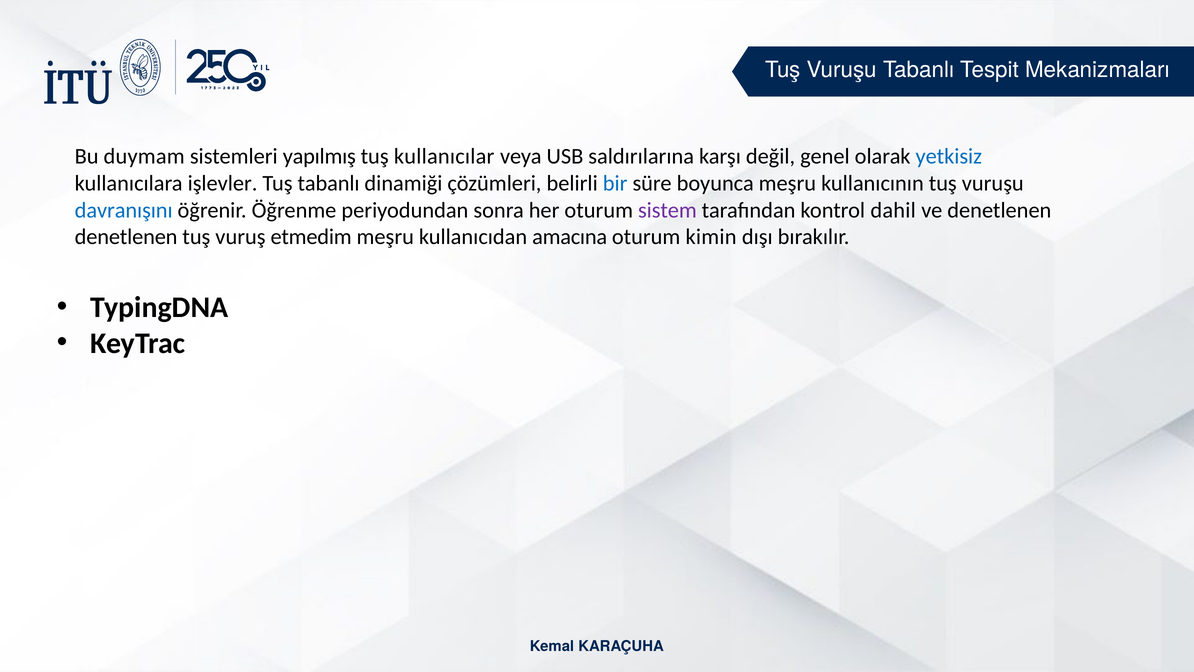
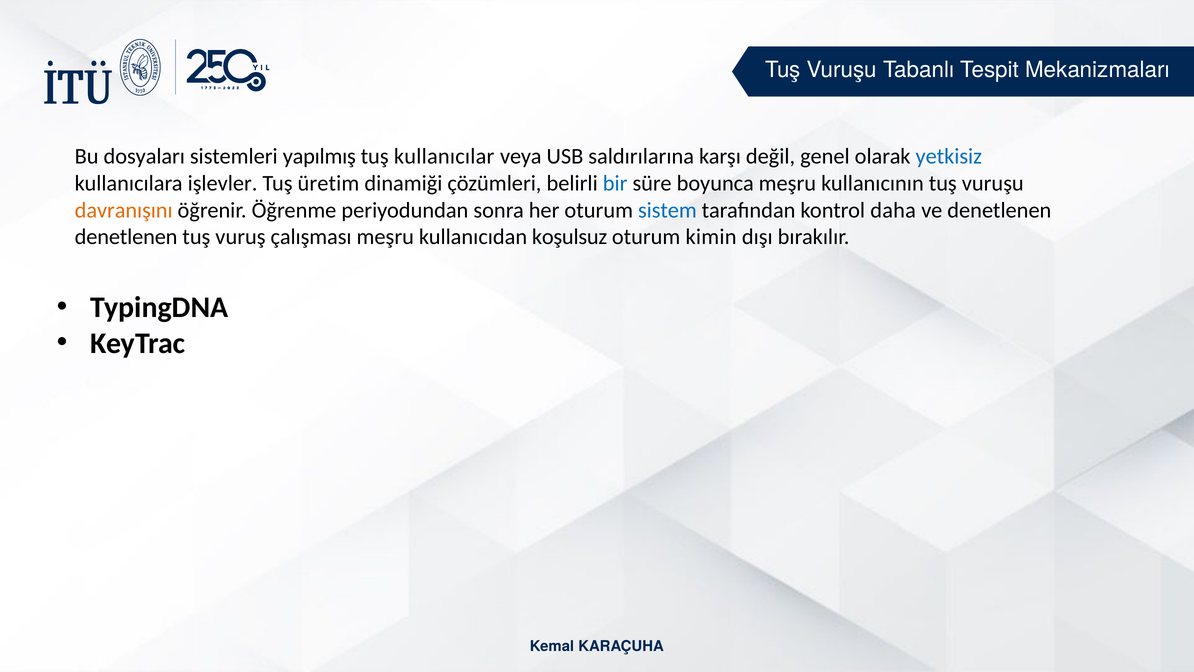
duymam: duymam -> dosyaları
Tuş tabanlı: tabanlı -> üretim
davranışını colour: blue -> orange
sistem colour: purple -> blue
dahil: dahil -> daha
etmedim: etmedim -> çalışması
amacına: amacına -> koşulsuz
